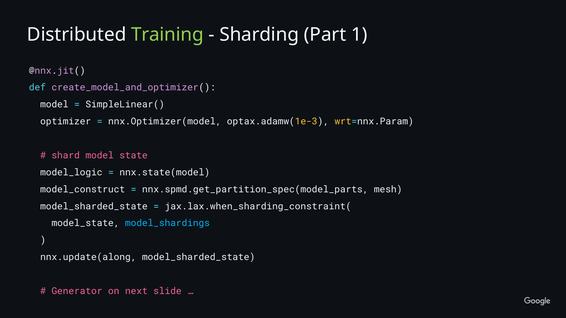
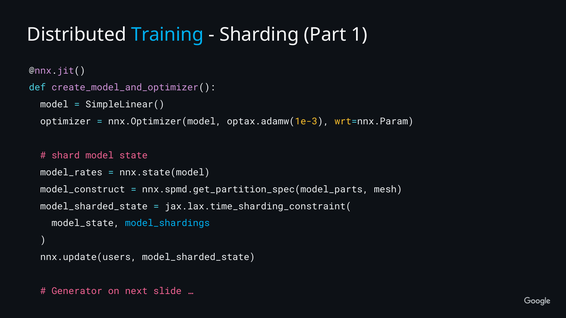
Training colour: light green -> light blue
model_logic: model_logic -> model_rates
jax.lax.when_sharding_constraint(: jax.lax.when_sharding_constraint( -> jax.lax.time_sharding_constraint(
nnx.update(along: nnx.update(along -> nnx.update(users
